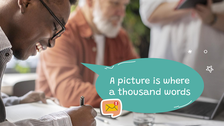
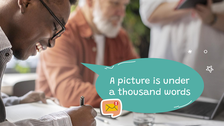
where: where -> under
